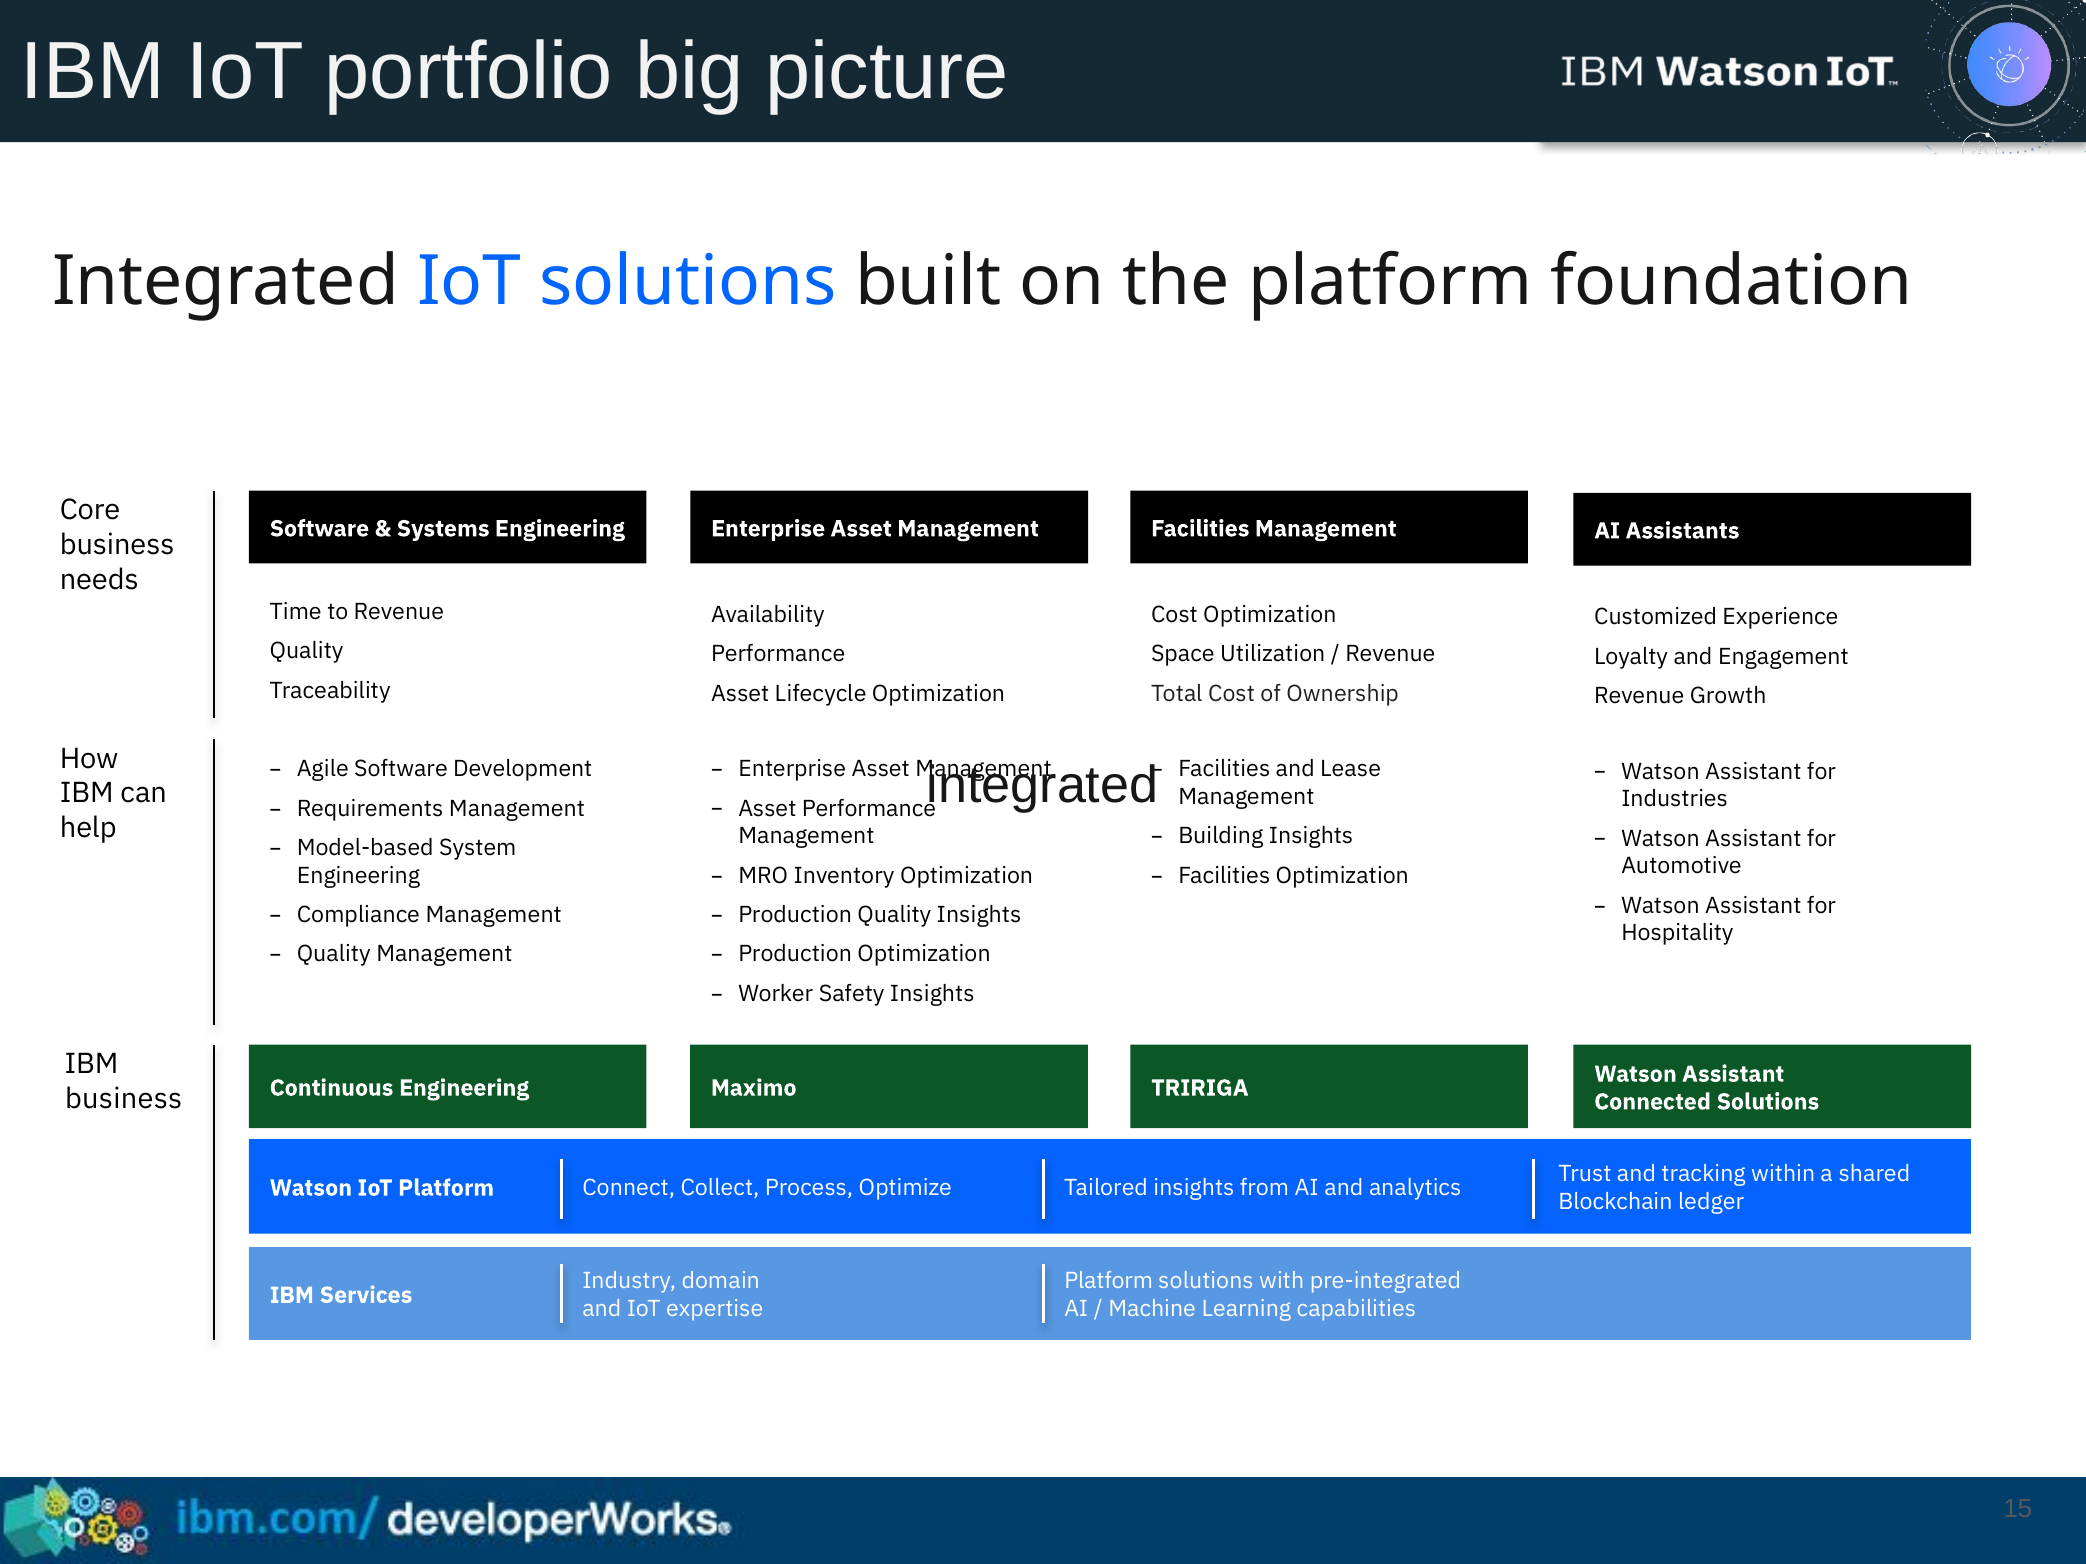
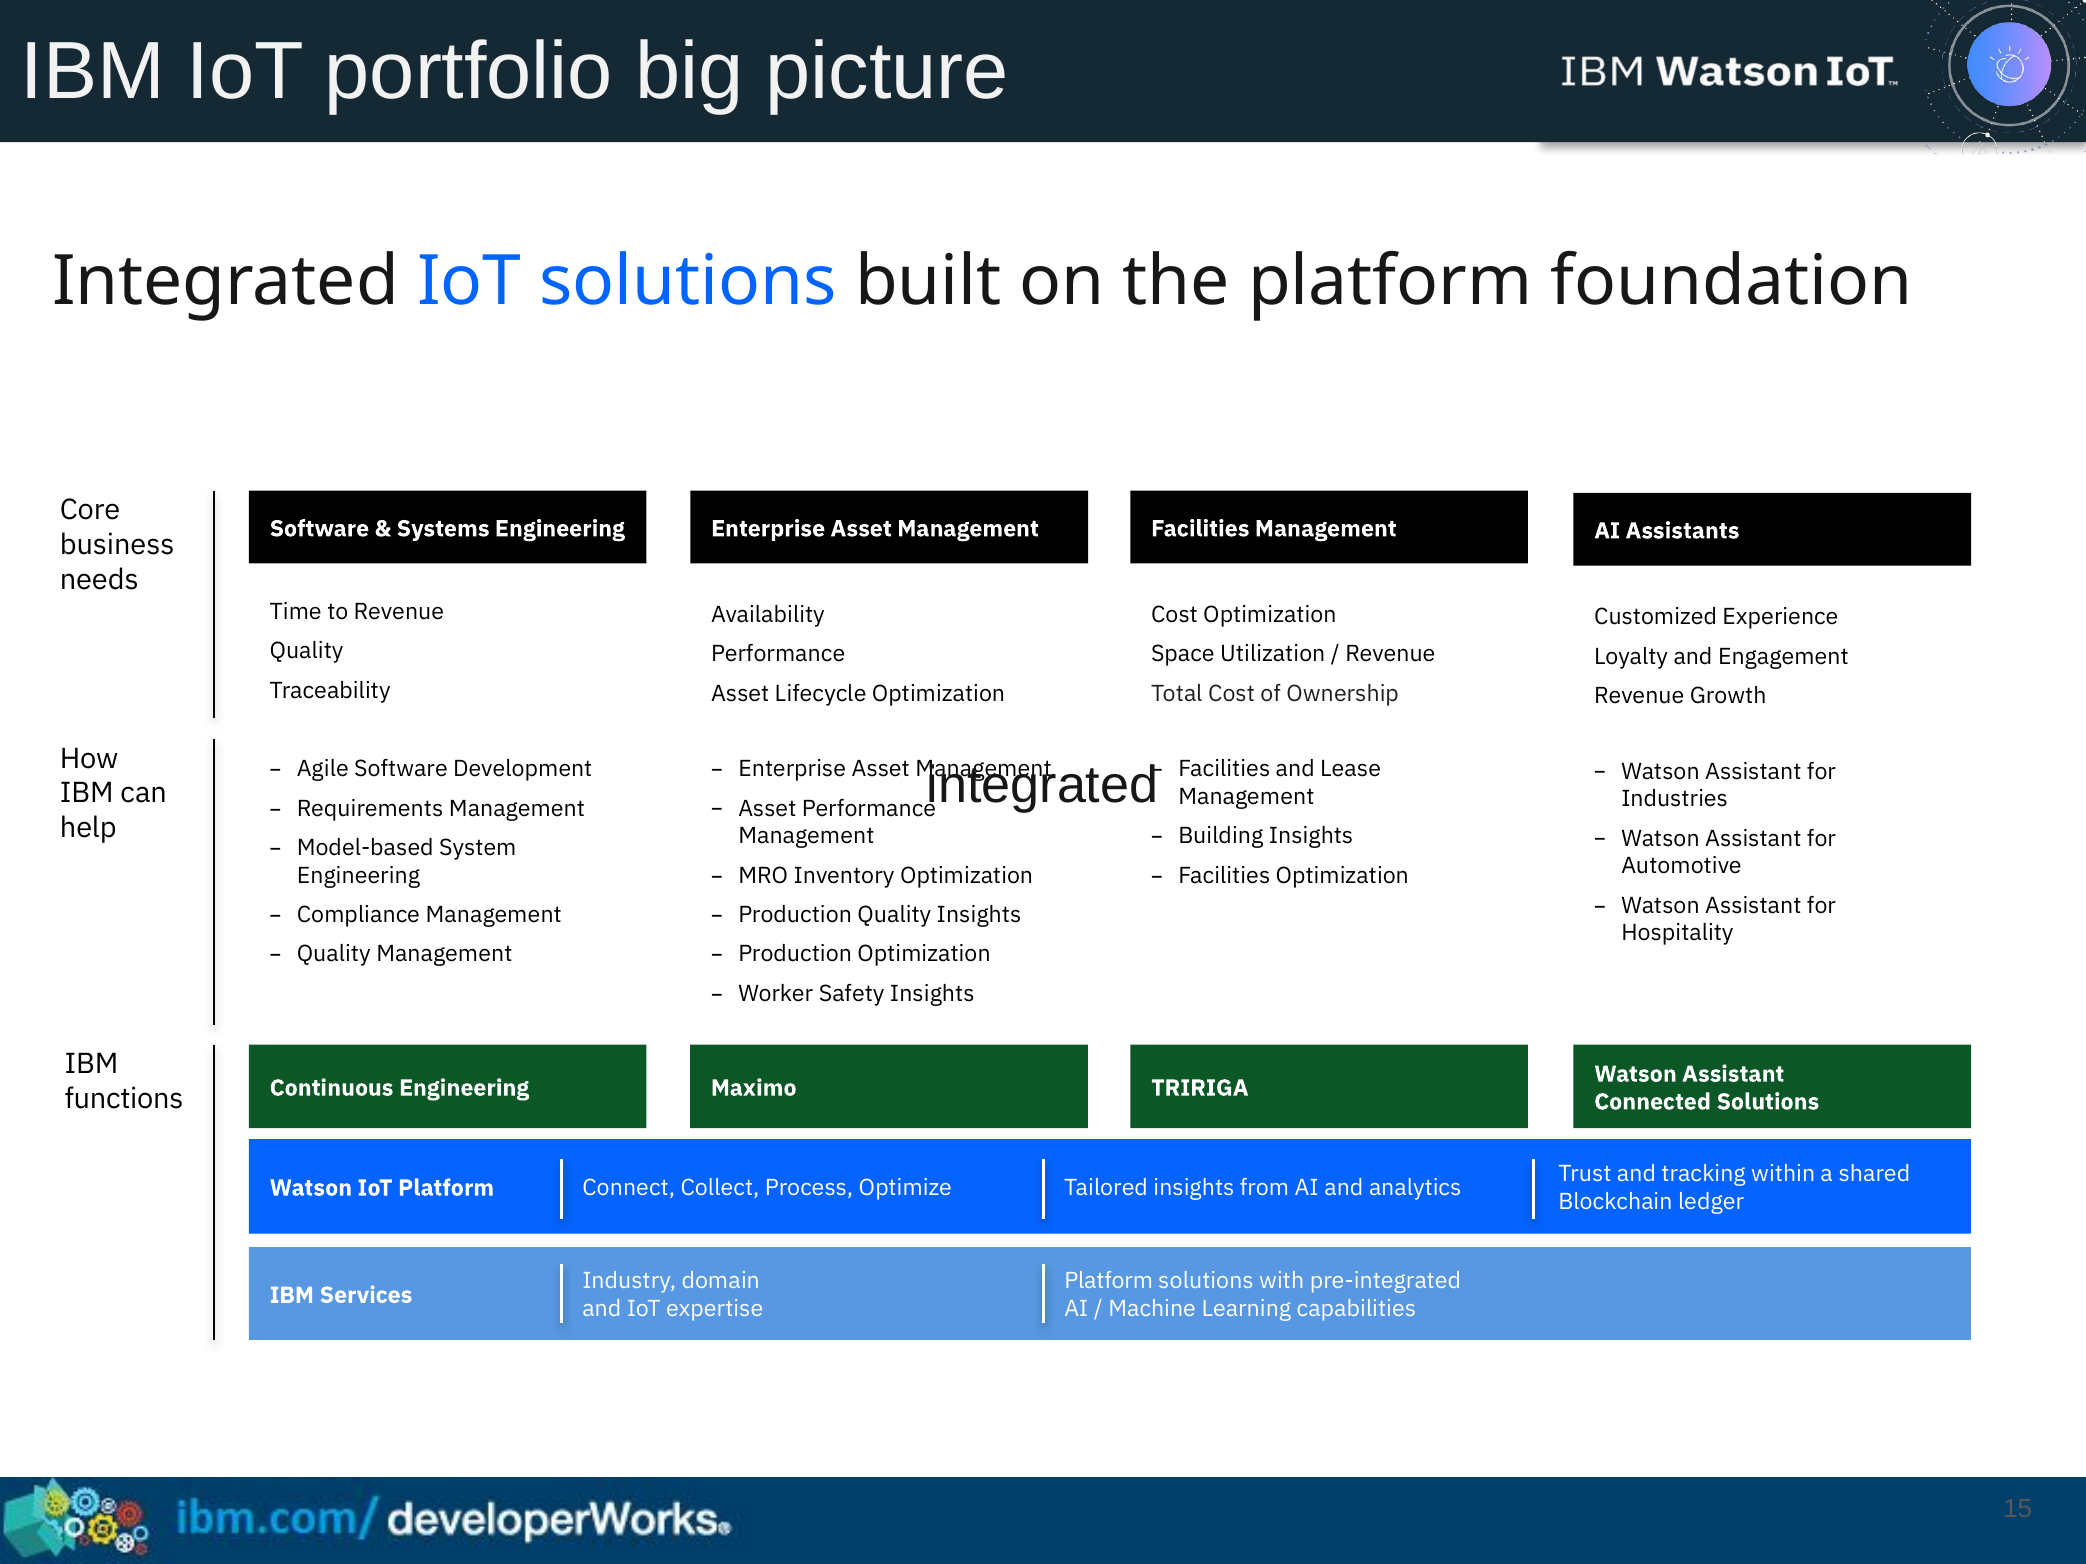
business at (124, 1099): business -> functions
